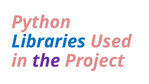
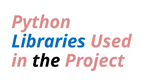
the colour: purple -> black
